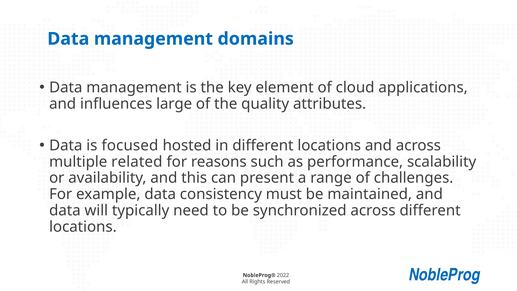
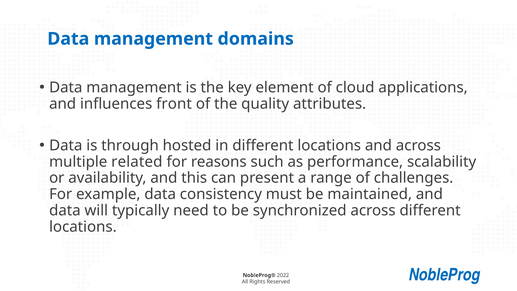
large: large -> front
focused: focused -> through
